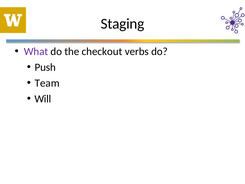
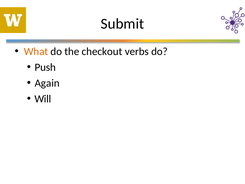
Staging: Staging -> Submit
What colour: purple -> orange
Team: Team -> Again
